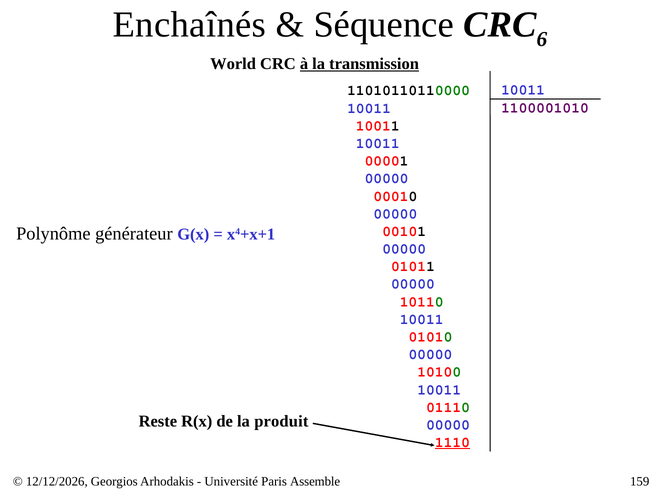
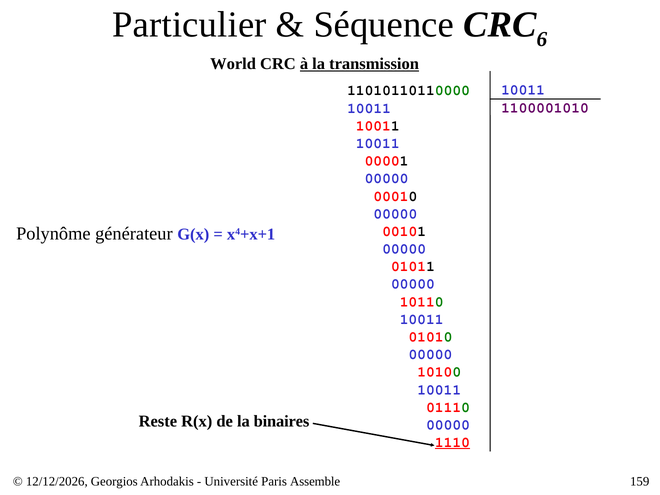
Enchaînés: Enchaînés -> Particulier
produit: produit -> binaires
